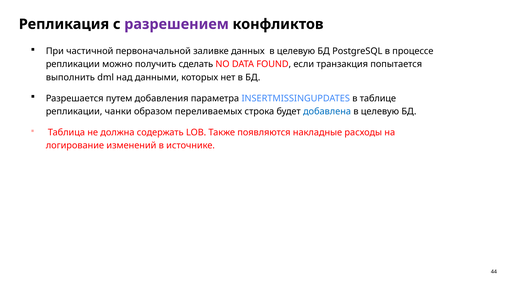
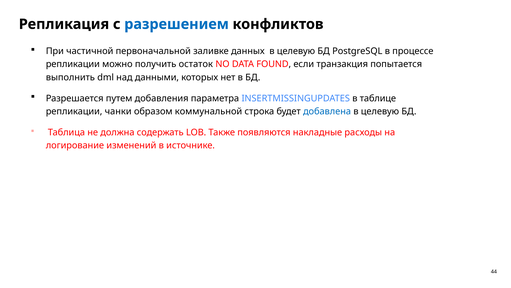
разрешением colour: purple -> blue
сделать: сделать -> остаток
переливаемых: переливаемых -> коммунальной
